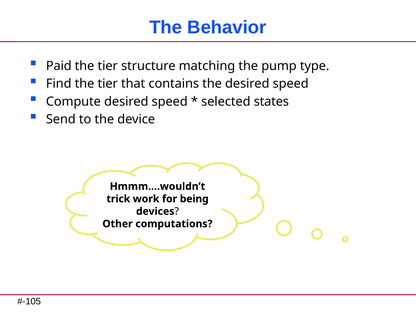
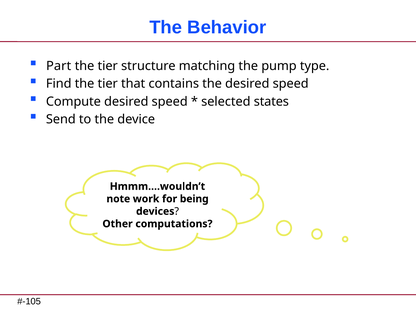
Paid: Paid -> Part
trick: trick -> note
